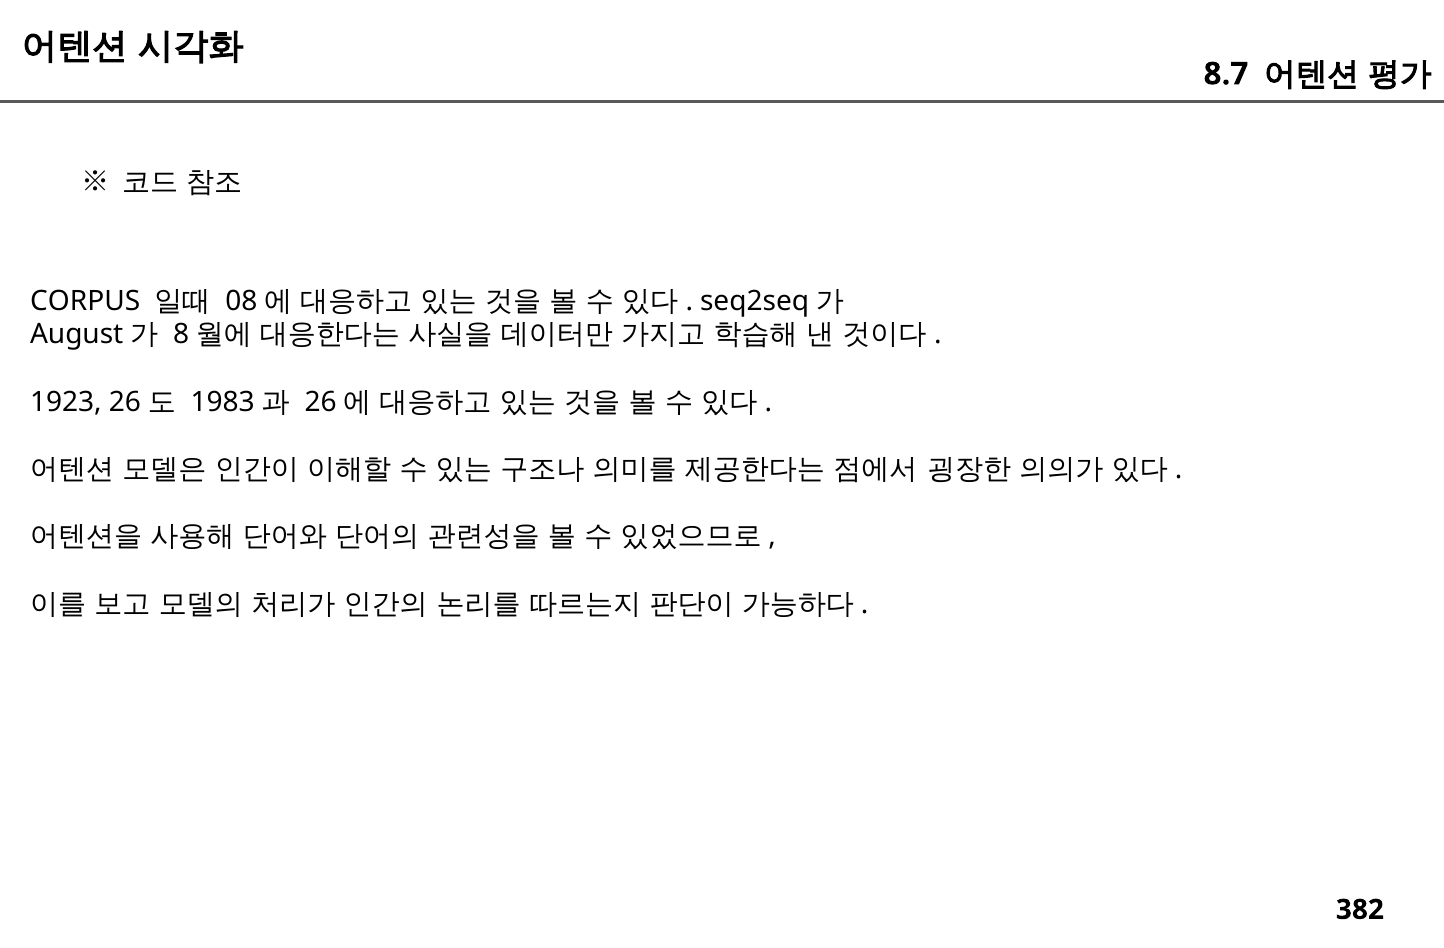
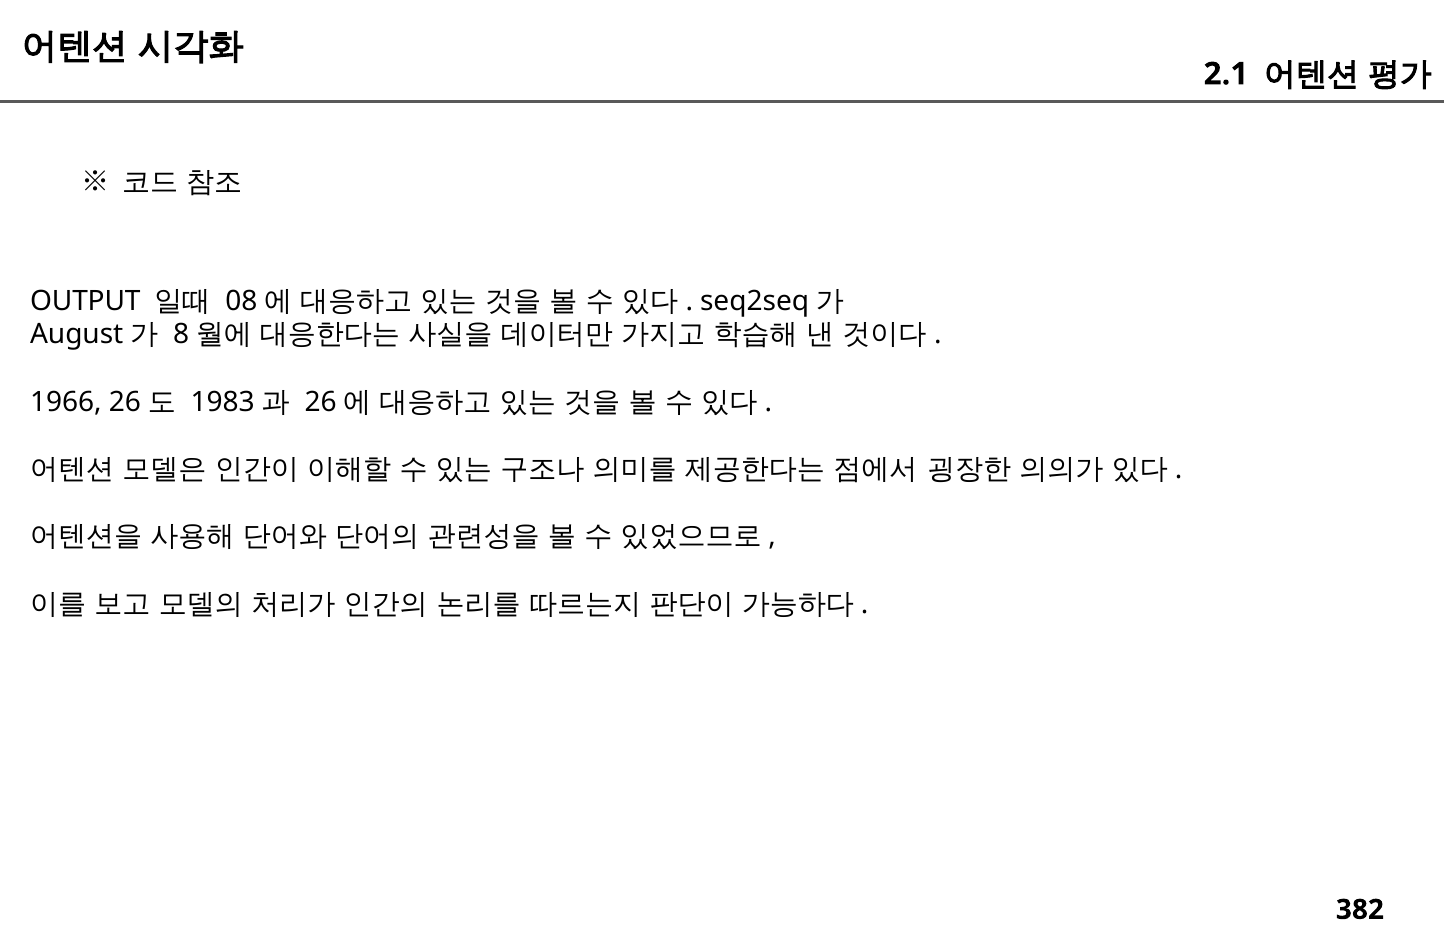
8.7: 8.7 -> 2.1
CORPUS: CORPUS -> OUTPUT
1923: 1923 -> 1966
